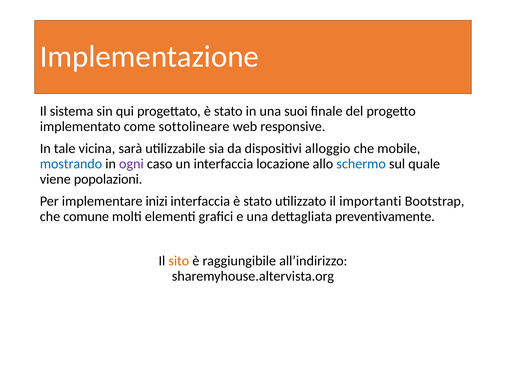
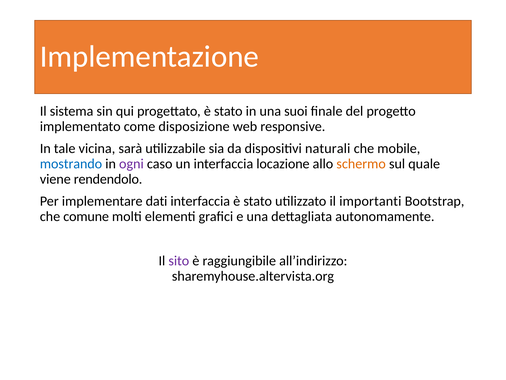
sottolineare: sottolineare -> disposizione
alloggio: alloggio -> naturali
schermo colour: blue -> orange
popolazioni: popolazioni -> rendendolo
inizi: inizi -> dati
preventivamente: preventivamente -> autonomamente
sito colour: orange -> purple
